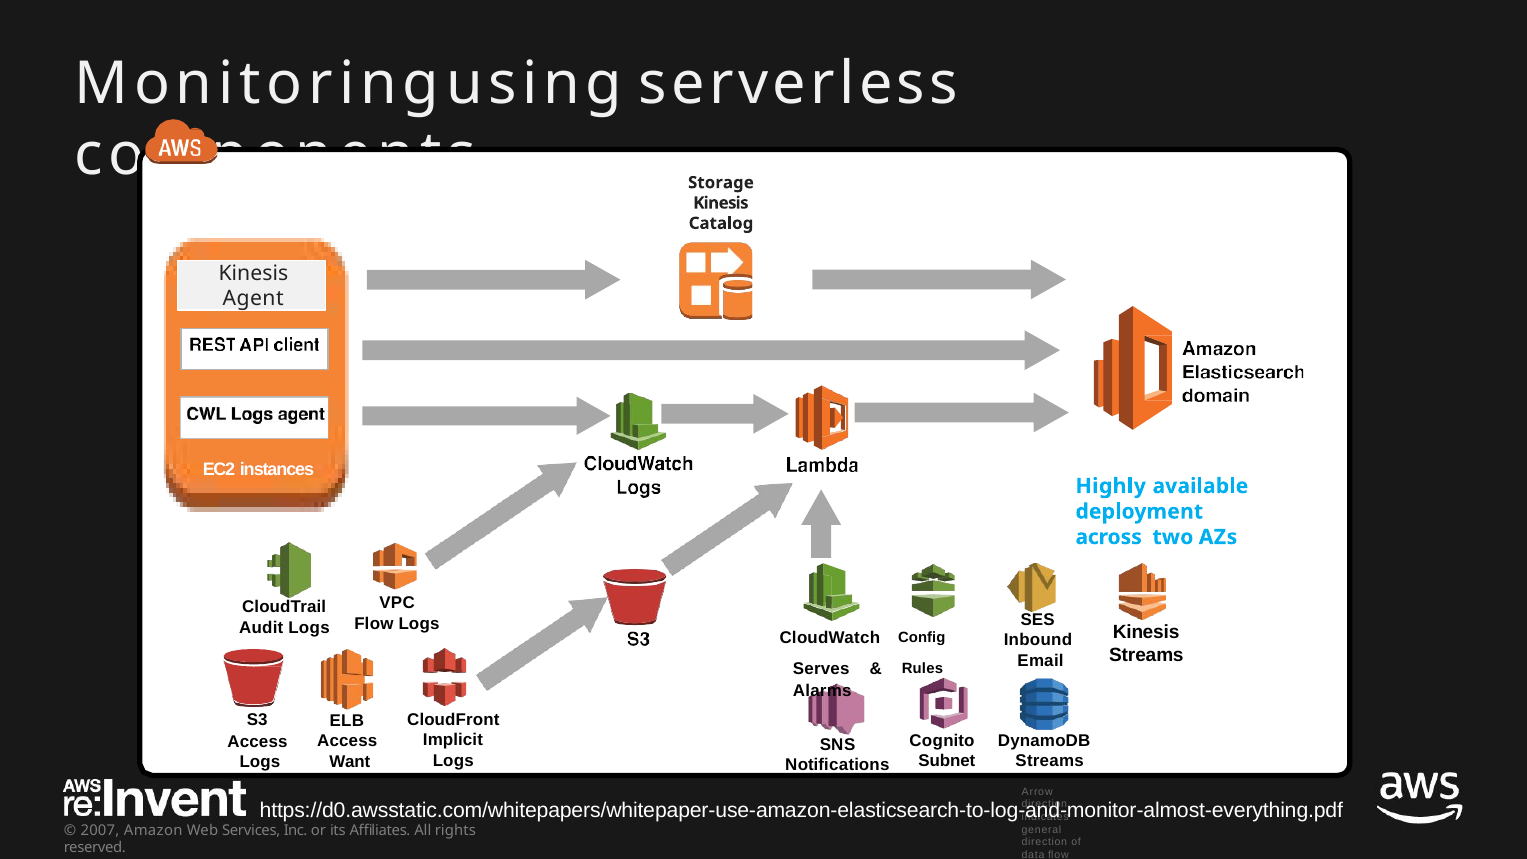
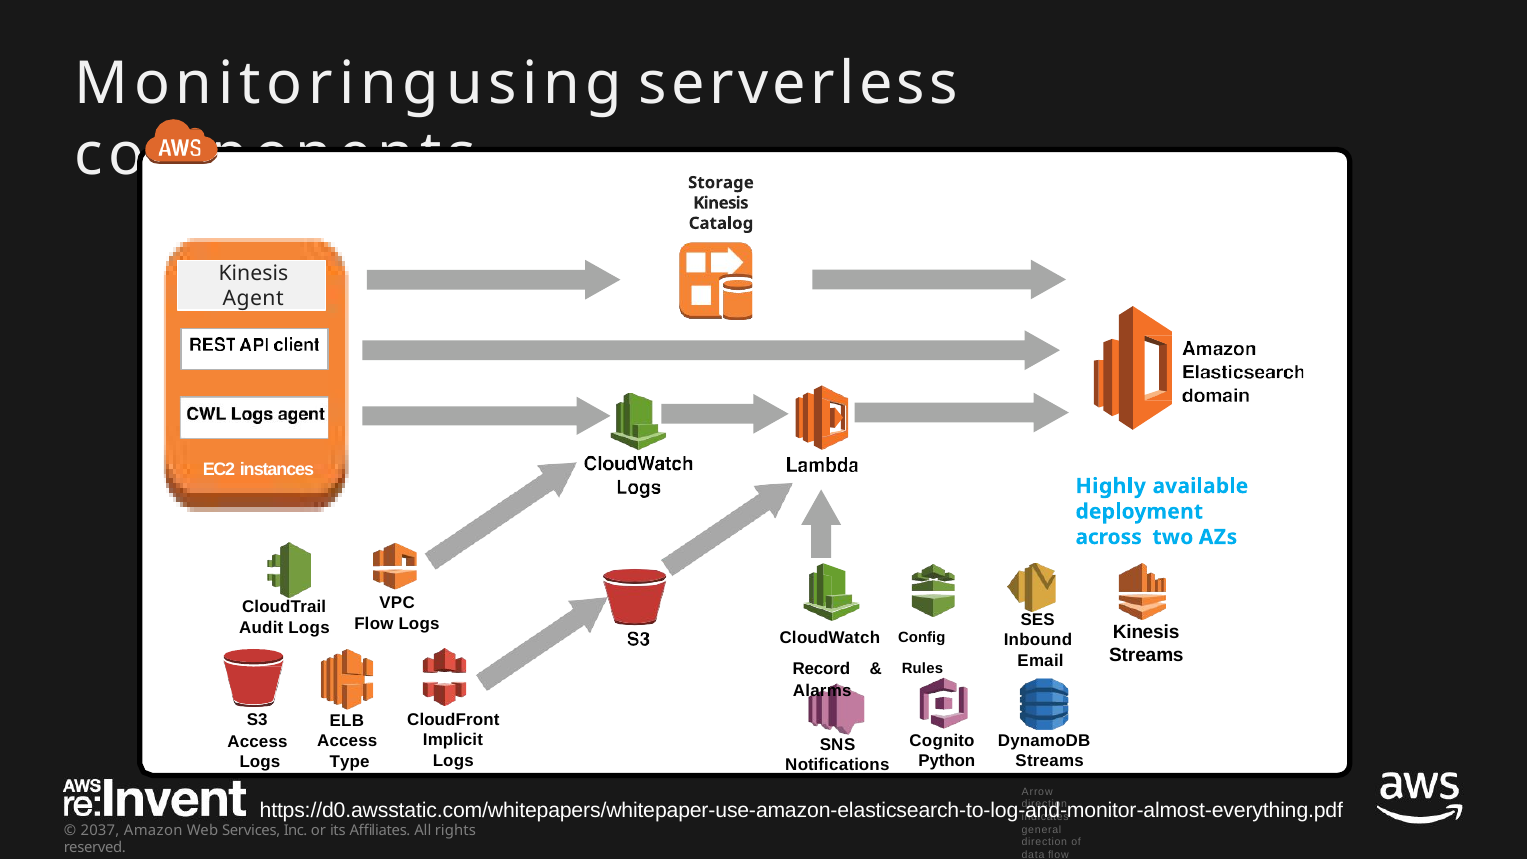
Serves: Serves -> Record
Subnet: Subnet -> Python
Want: Want -> Type
2007: 2007 -> 2037
